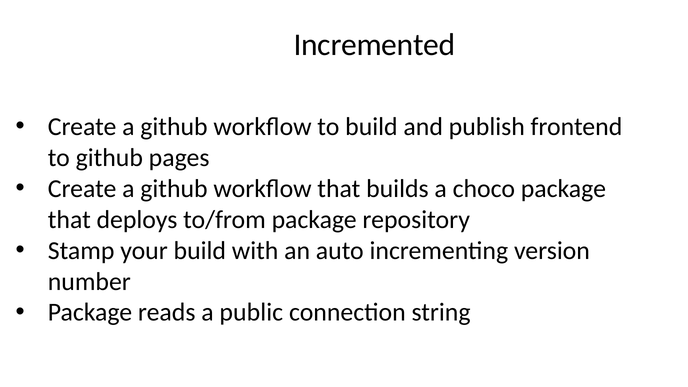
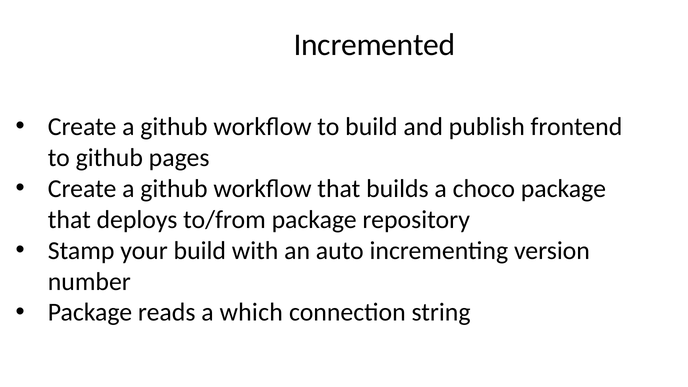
public: public -> which
